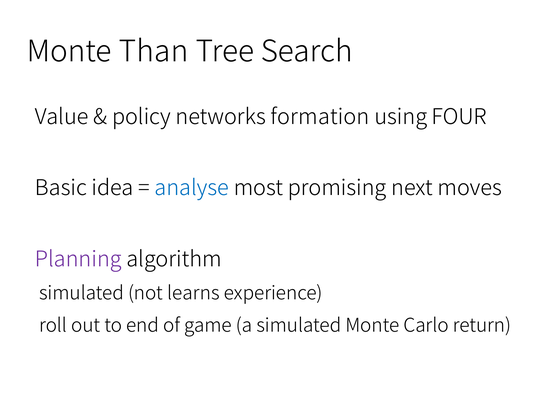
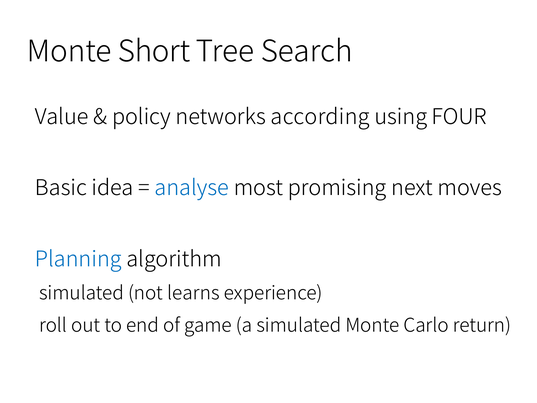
Than: Than -> Short
formation: formation -> according
Planning colour: purple -> blue
